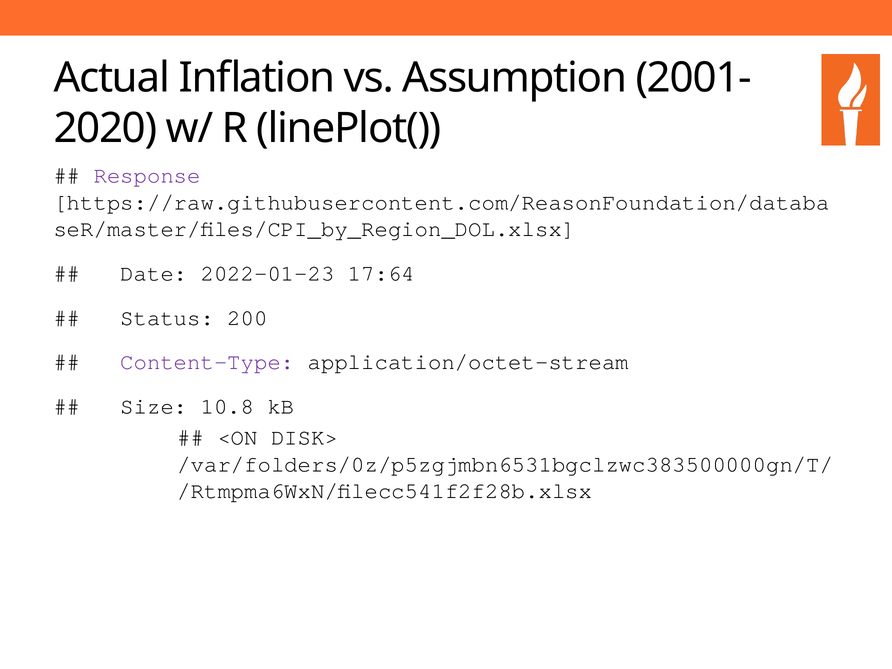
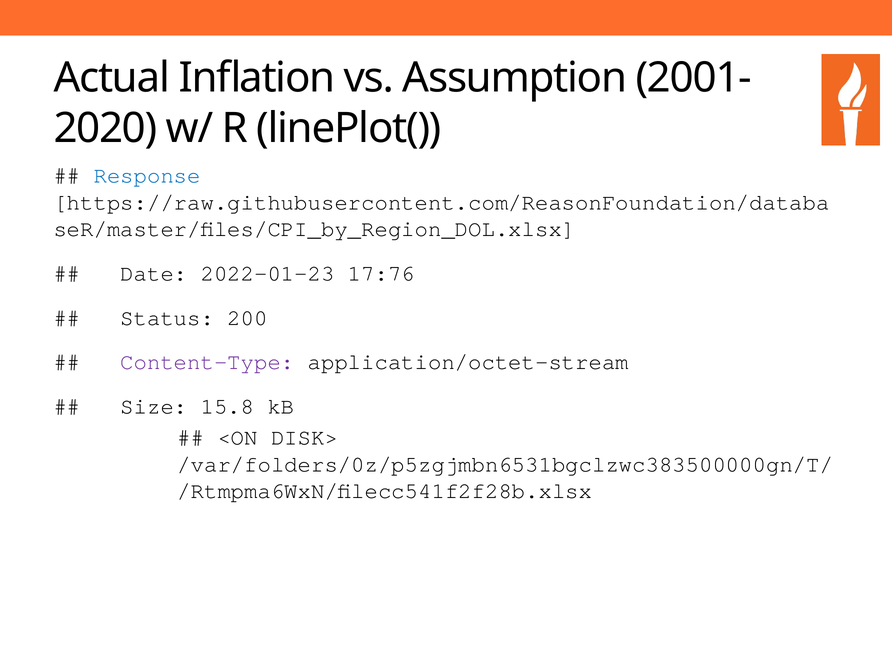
Response colour: purple -> blue
17:64: 17:64 -> 17:76
10.8: 10.8 -> 15.8
